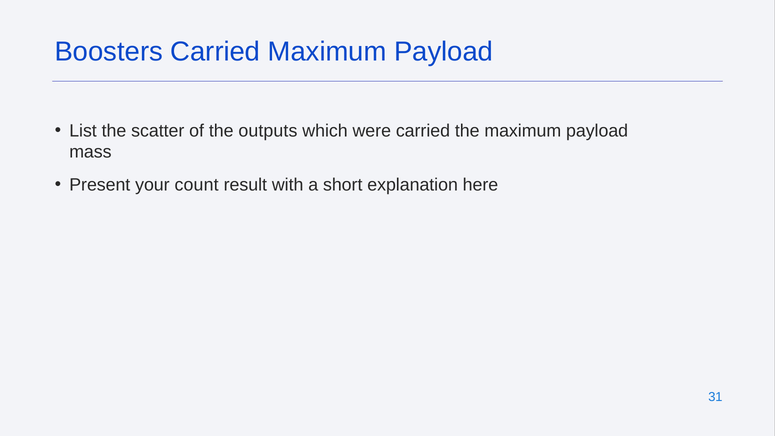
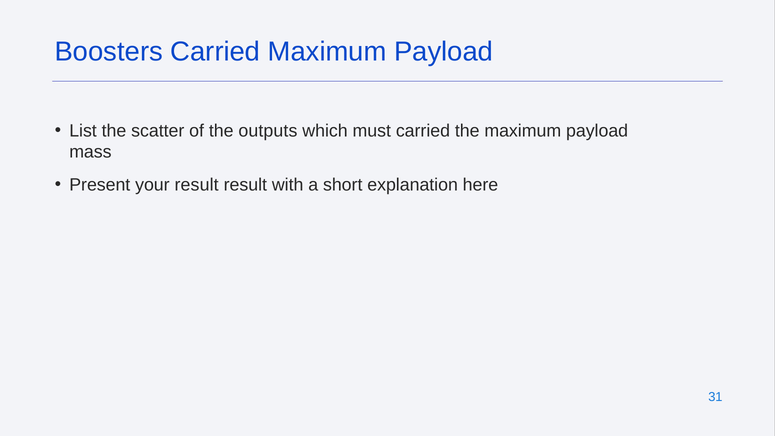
were: were -> must
your count: count -> result
